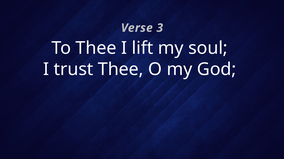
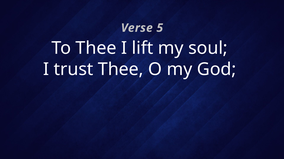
3: 3 -> 5
